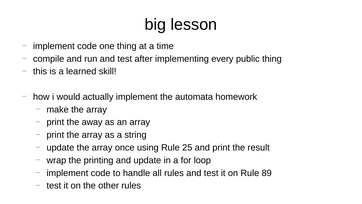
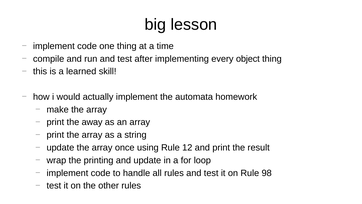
public: public -> object
25: 25 -> 12
89: 89 -> 98
